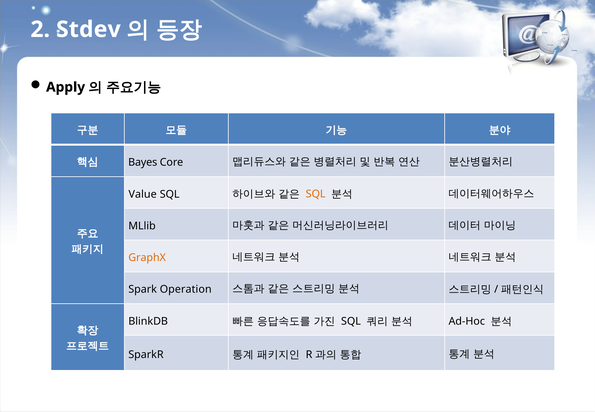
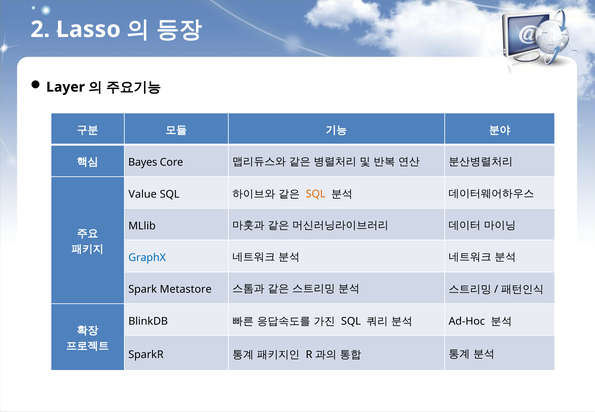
Stdev: Stdev -> Lasso
Apply: Apply -> Layer
GraphX colour: orange -> blue
Operation: Operation -> Metastore
